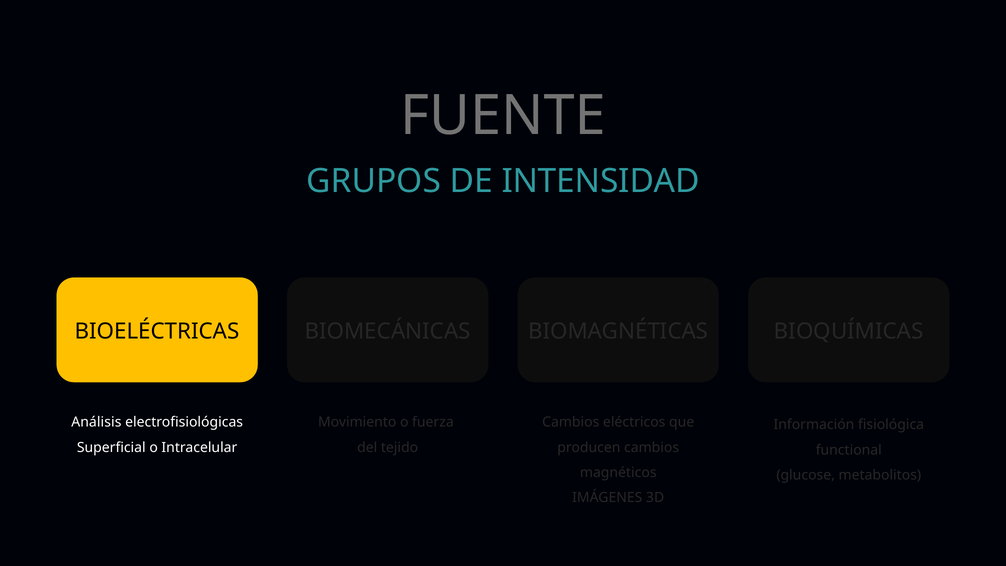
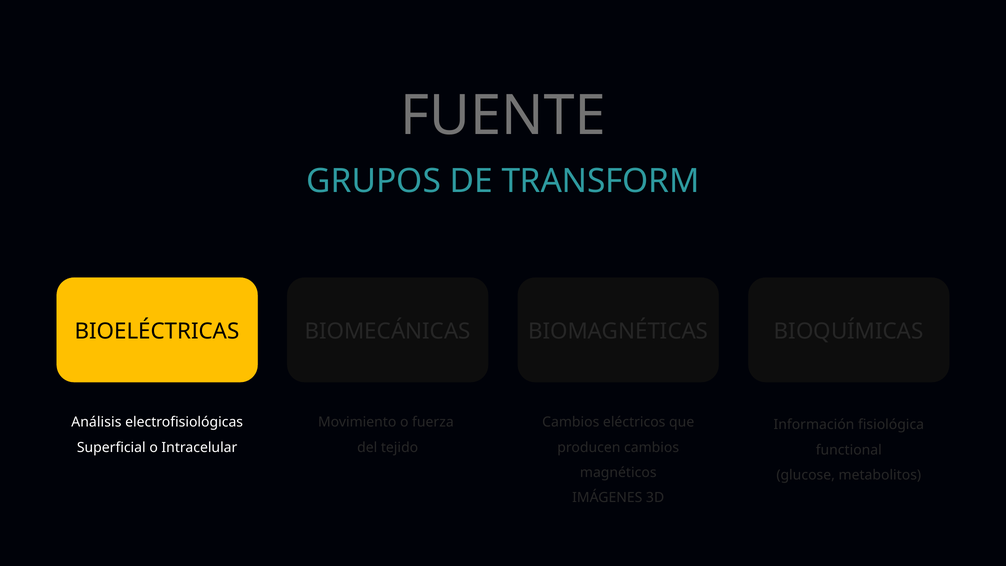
INTENSIDAD: INTENSIDAD -> TRANSFORM
